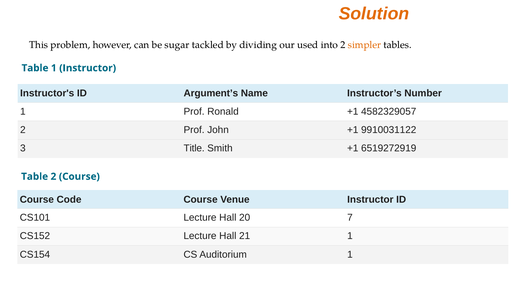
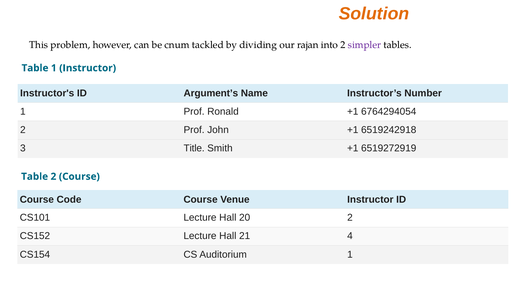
sugar: sugar -> cnum
used: used -> rajan
simpler colour: orange -> purple
4582329057: 4582329057 -> 6764294054
9910031122: 9910031122 -> 6519242918
20 7: 7 -> 2
21 1: 1 -> 4
